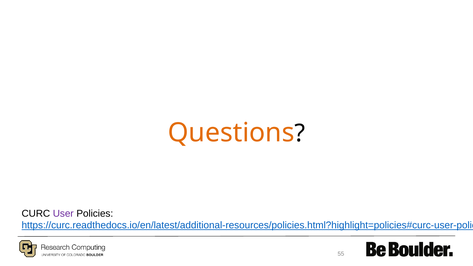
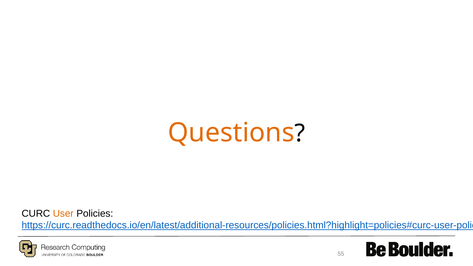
User colour: purple -> orange
